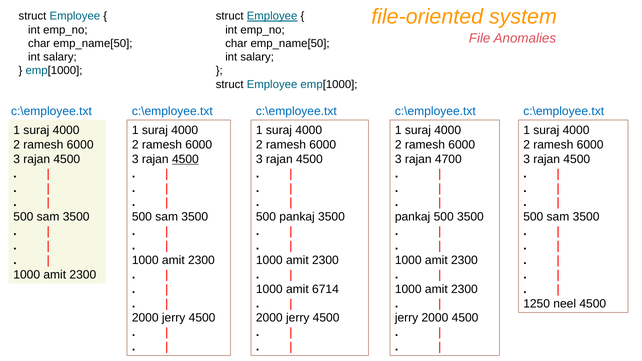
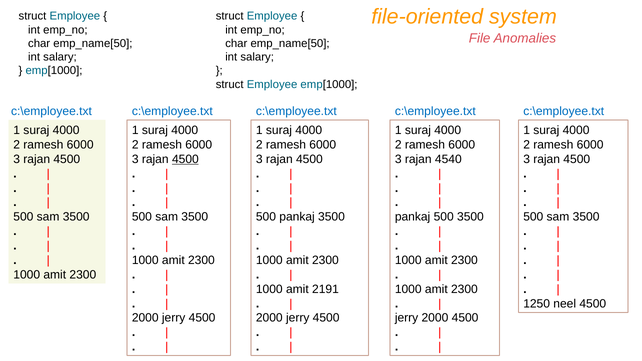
Employee at (272, 16) underline: present -> none
4700: 4700 -> 4540
6714: 6714 -> 2191
